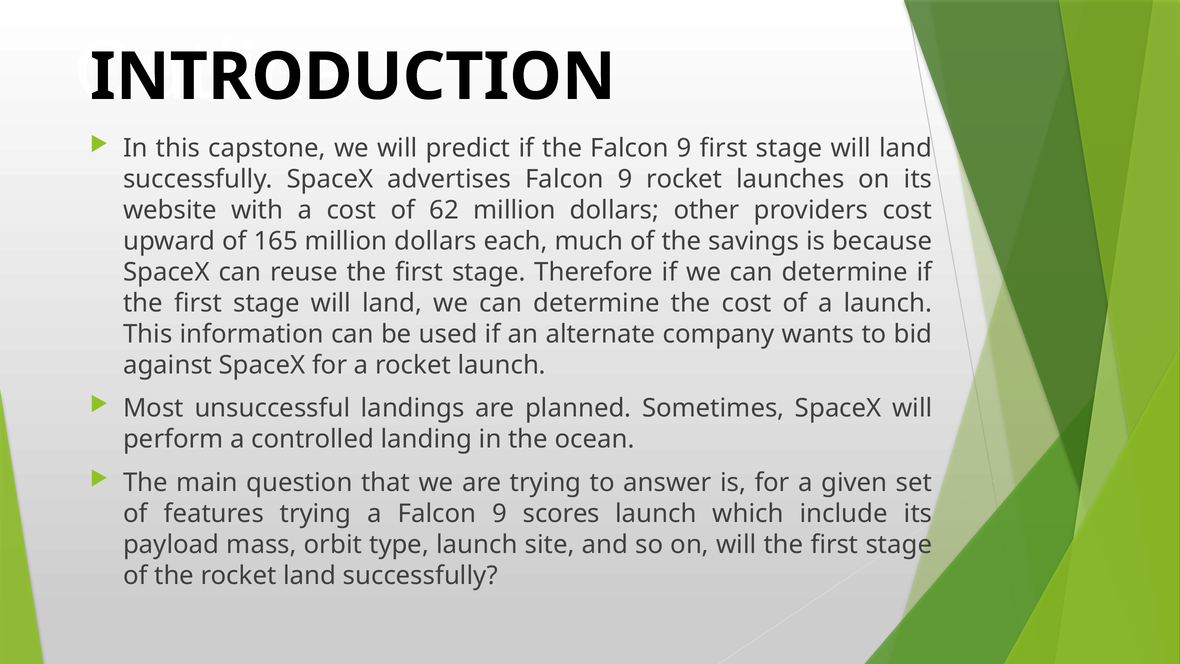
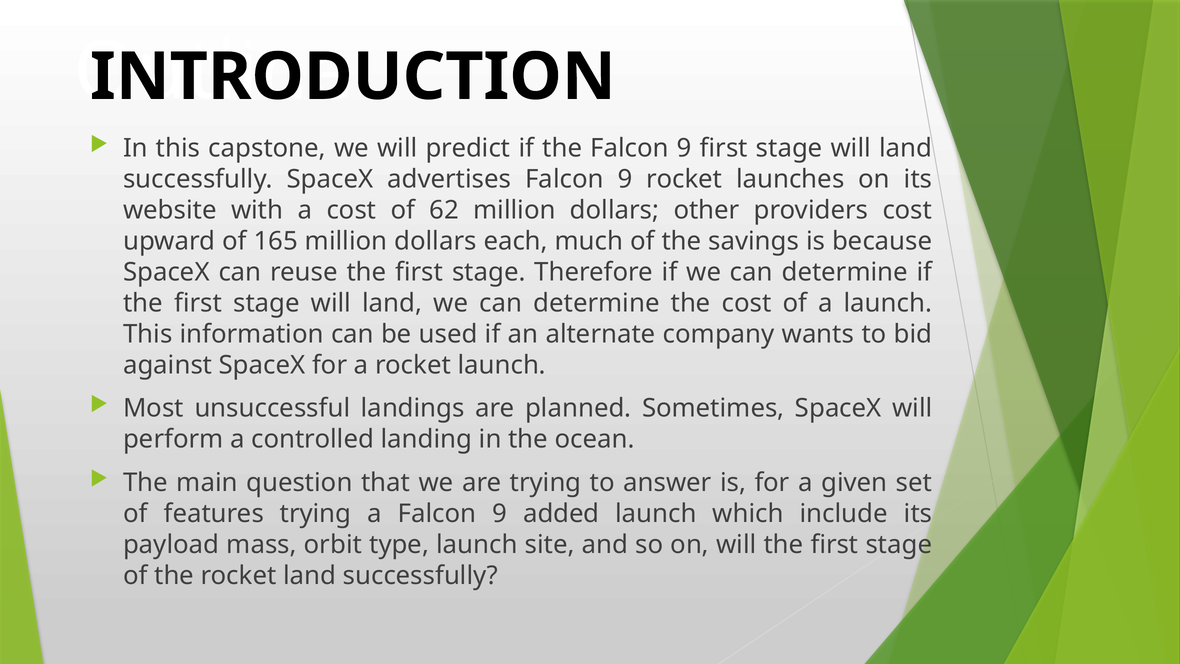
scores: scores -> added
